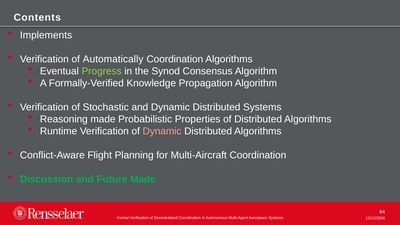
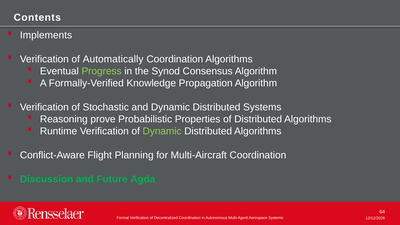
Reasoning made: made -> prove
Dynamic at (162, 131) colour: pink -> light green
Future Made: Made -> Agda
